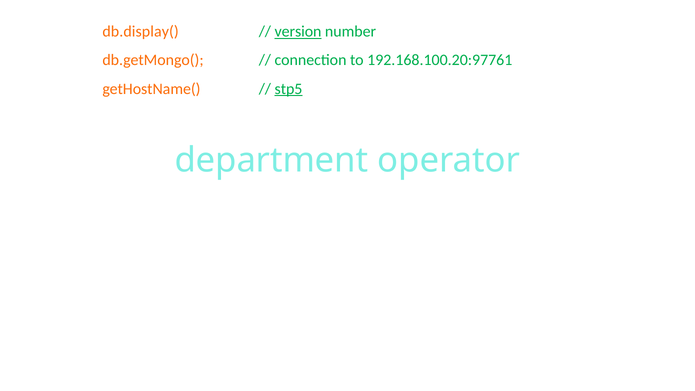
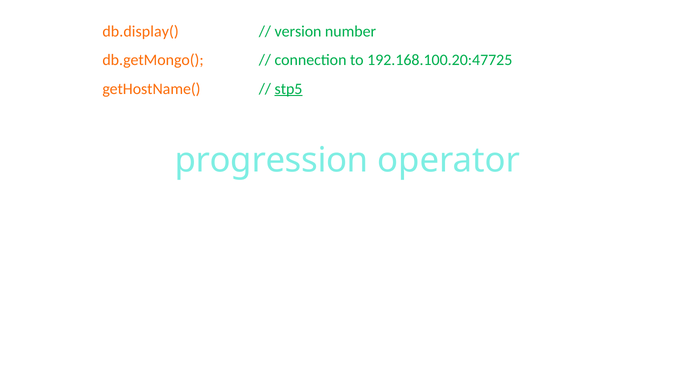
version underline: present -> none
192.168.100.20:97761: 192.168.100.20:97761 -> 192.168.100.20:47725
department: department -> progression
